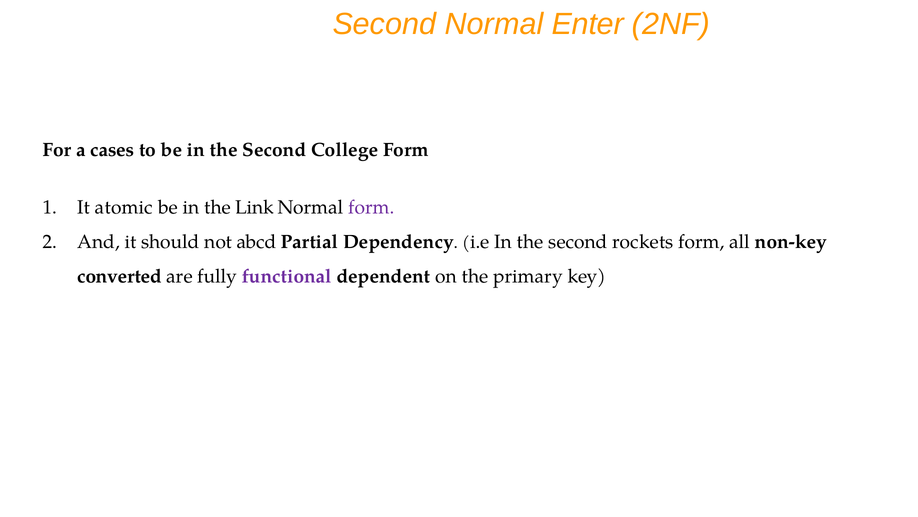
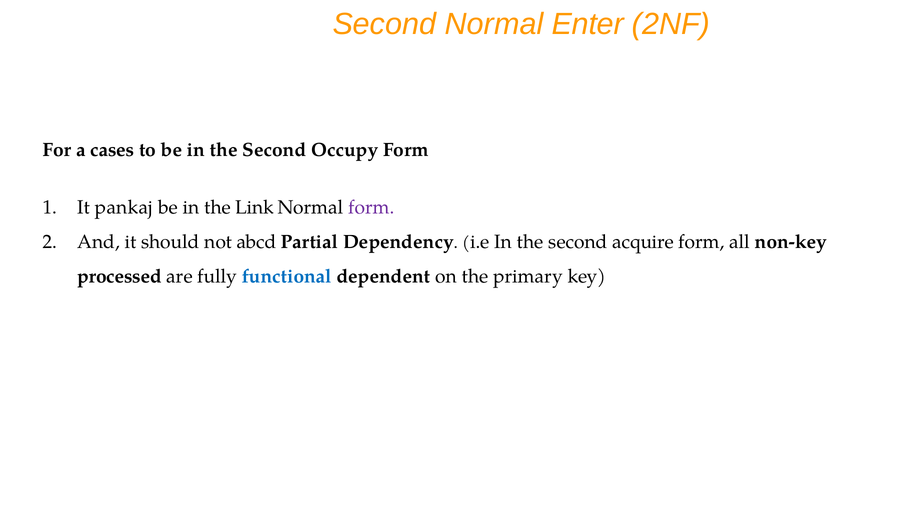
College: College -> Occupy
atomic: atomic -> pankaj
rockets: rockets -> acquire
converted: converted -> processed
functional colour: purple -> blue
